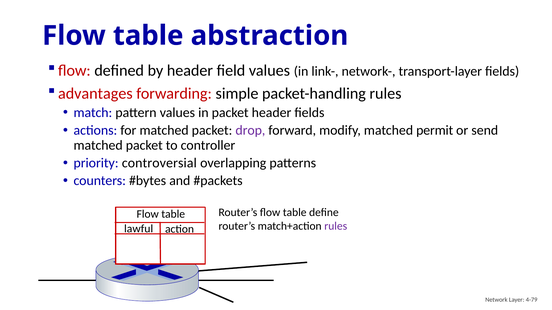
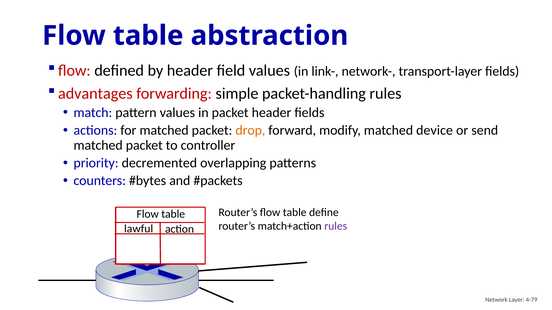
drop colour: purple -> orange
permit: permit -> device
controversial: controversial -> decremented
